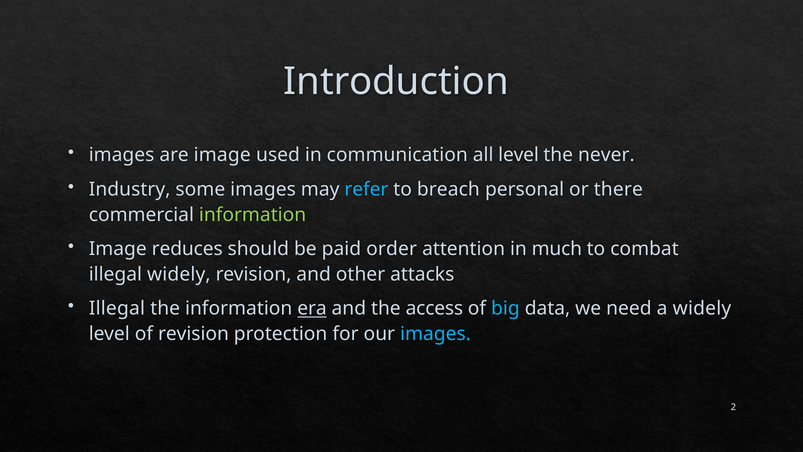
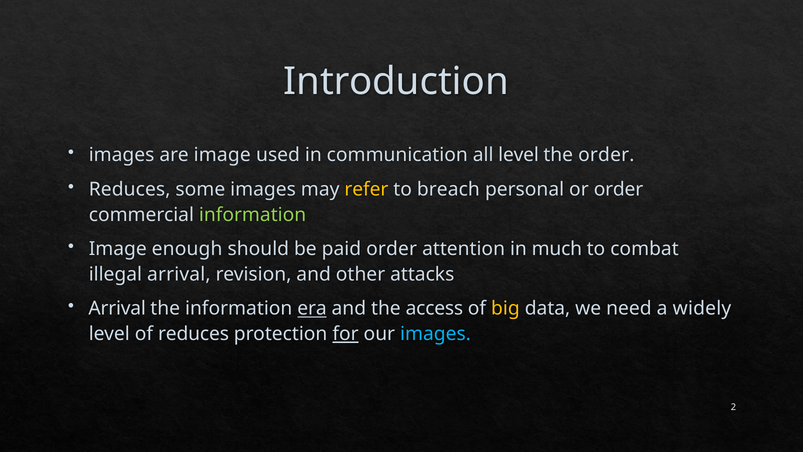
the never: never -> order
Industry at (130, 189): Industry -> Reduces
refer colour: light blue -> yellow
or there: there -> order
reduces: reduces -> enough
illegal widely: widely -> arrival
Illegal at (117, 308): Illegal -> Arrival
big colour: light blue -> yellow
of revision: revision -> reduces
for underline: none -> present
